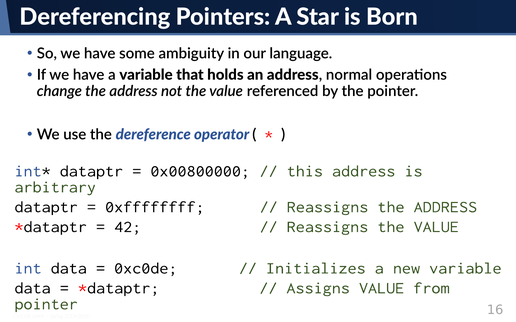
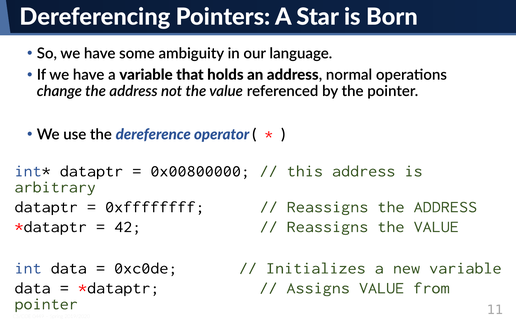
16: 16 -> 11
